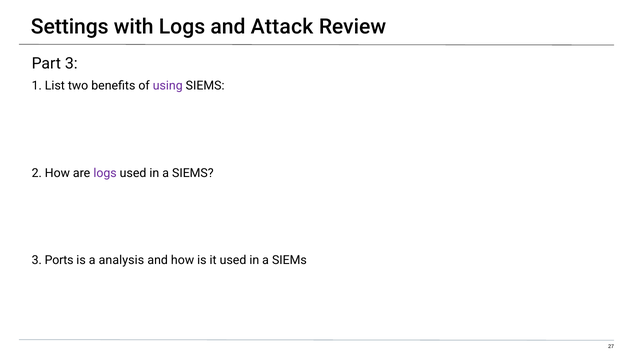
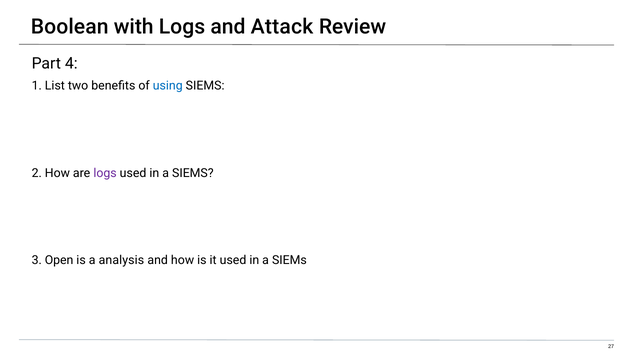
Settings: Settings -> Boolean
Part 3: 3 -> 4
using colour: purple -> blue
Ports: Ports -> Open
